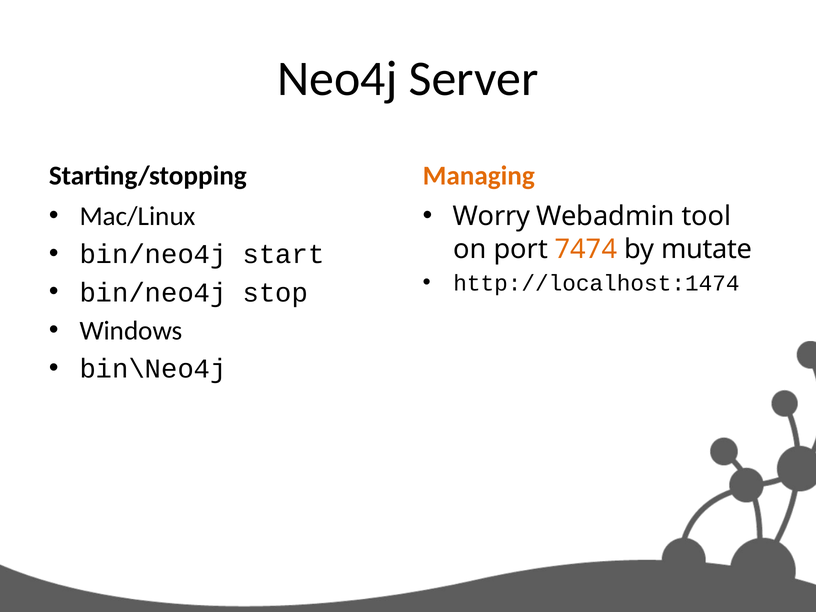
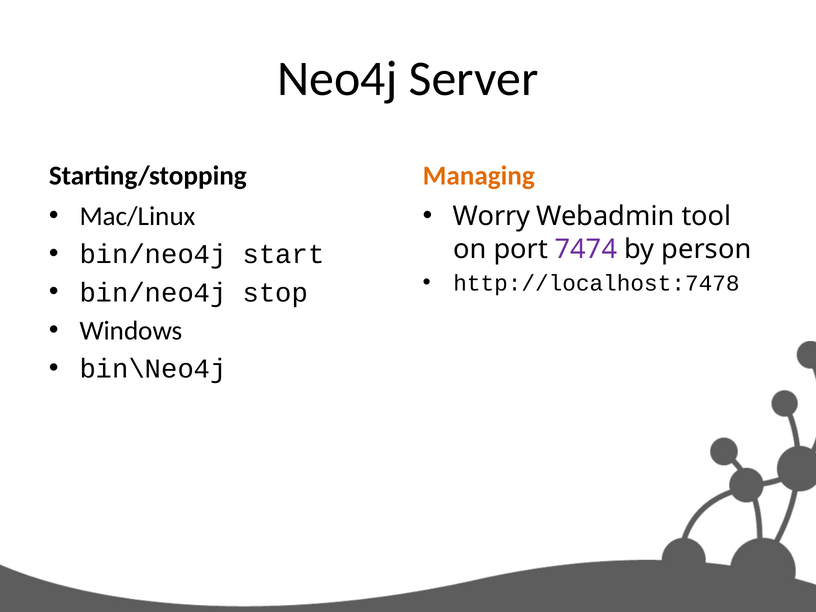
7474 colour: orange -> purple
mutate: mutate -> person
http://localhost:1474: http://localhost:1474 -> http://localhost:7478
